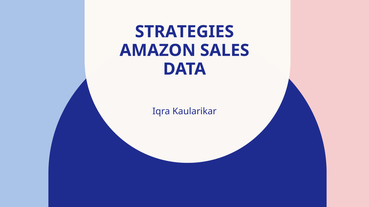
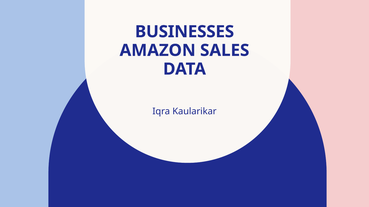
STRATEGIES: STRATEGIES -> BUSINESSES
